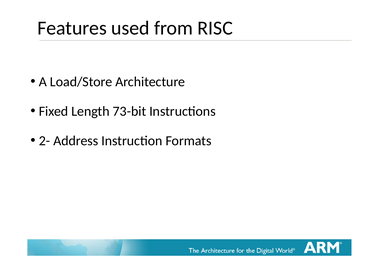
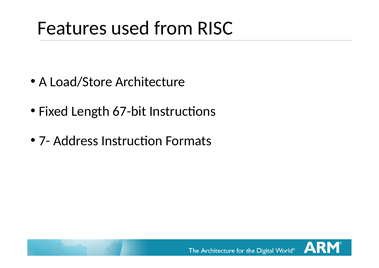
73-bit: 73-bit -> 67-bit
2-: 2- -> 7-
